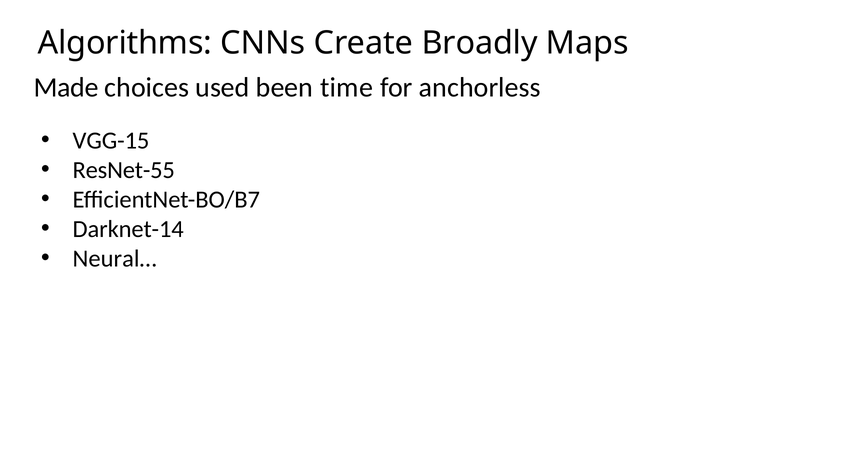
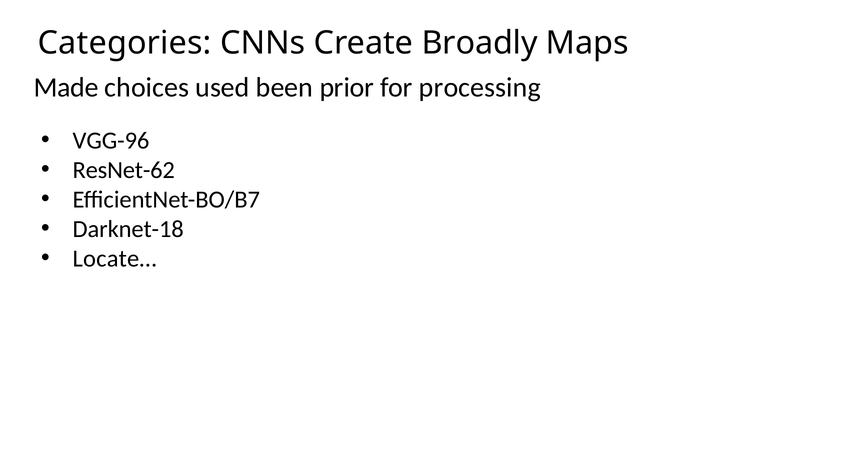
Algorithms: Algorithms -> Categories
time: time -> prior
anchorless: anchorless -> processing
VGG-15: VGG-15 -> VGG-96
ResNet-55: ResNet-55 -> ResNet-62
Darknet-14: Darknet-14 -> Darknet-18
Neural…: Neural… -> Locate…
